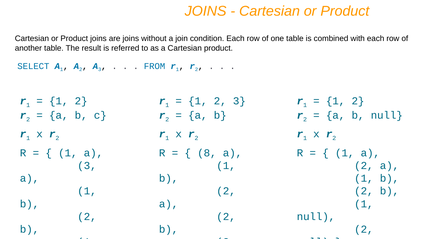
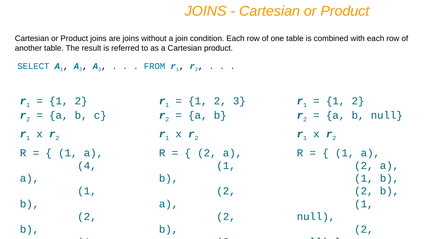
8 at (207, 153): 8 -> 2
3 at (87, 166): 3 -> 4
